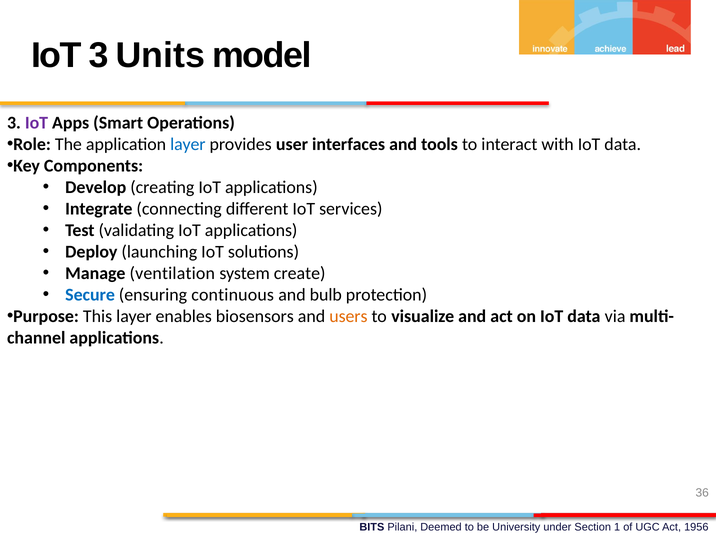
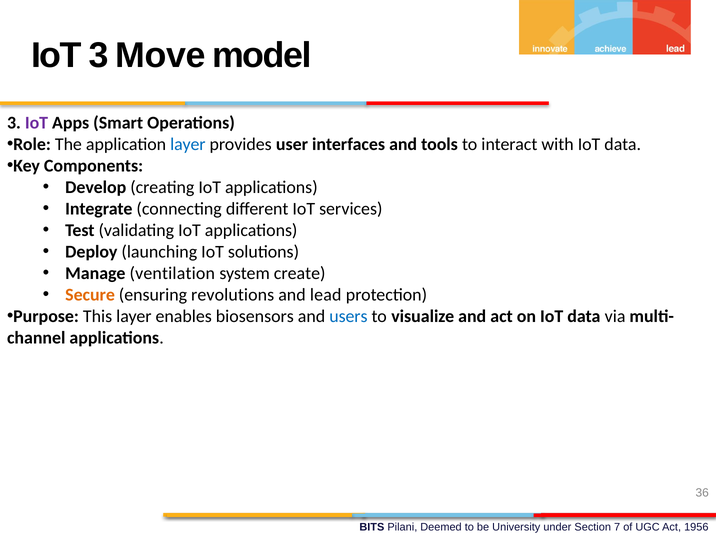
Units: Units -> Move
Secure colour: blue -> orange
continuous: continuous -> revolutions
bulb: bulb -> lead
users colour: orange -> blue
1: 1 -> 7
